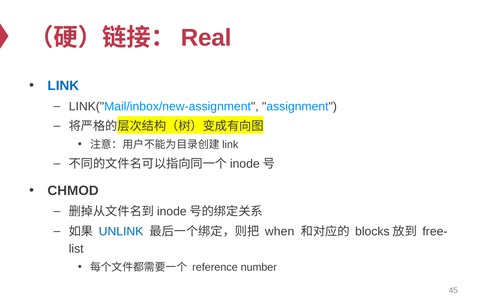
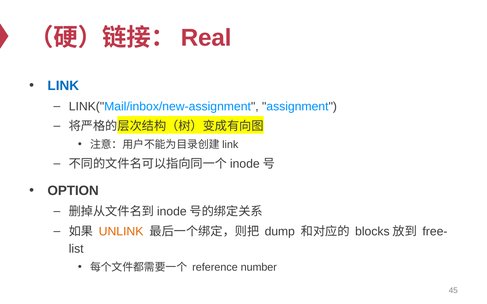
CHMOD: CHMOD -> OPTION
UNLINK colour: blue -> orange
when: when -> dump
